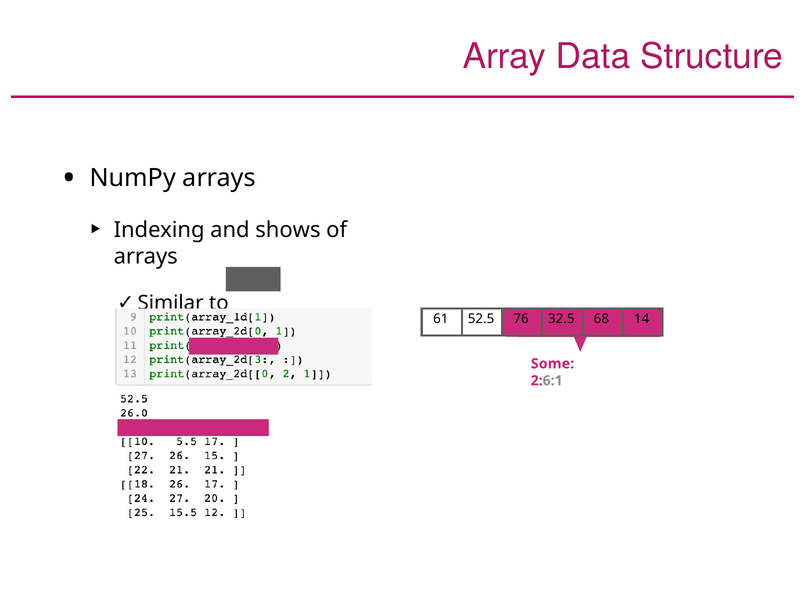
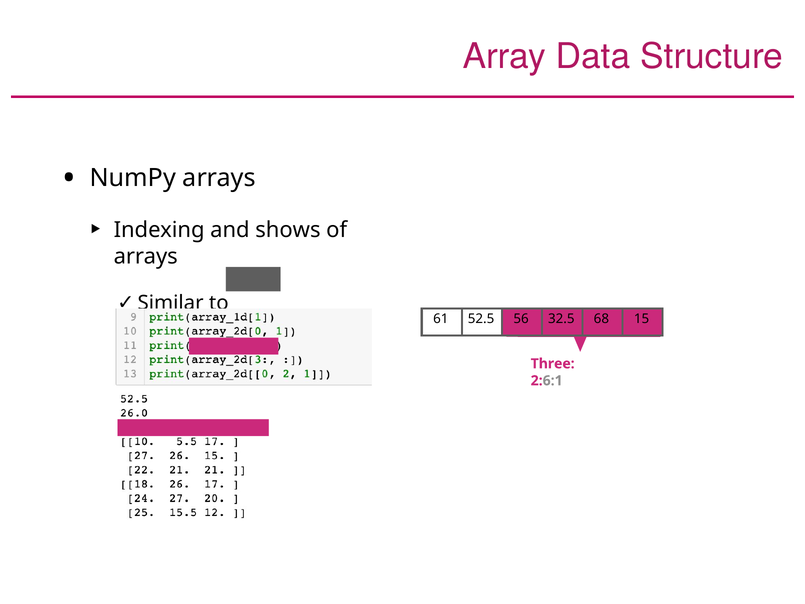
76: 76 -> 56
14: 14 -> 15
Some: Some -> Three
